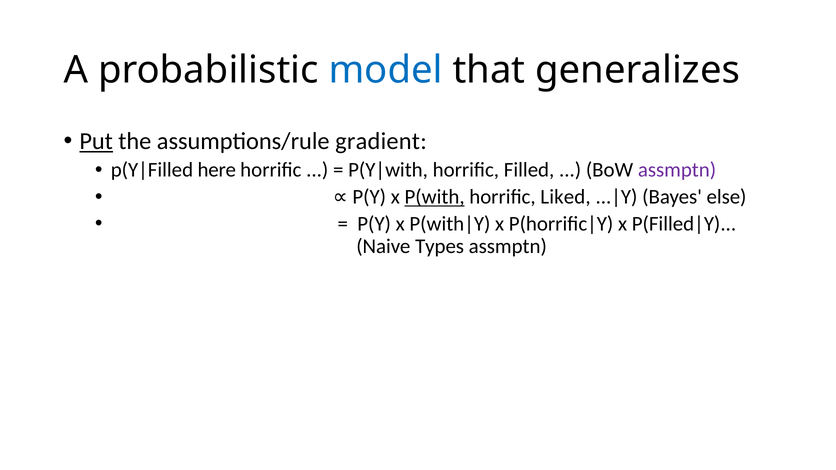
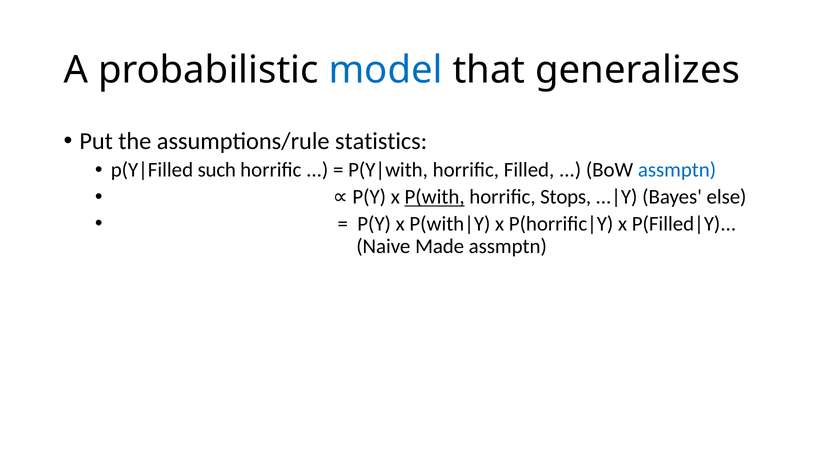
Put underline: present -> none
gradient: gradient -> statistics
here: here -> such
assmptn at (677, 170) colour: purple -> blue
Liked: Liked -> Stops
Types: Types -> Made
